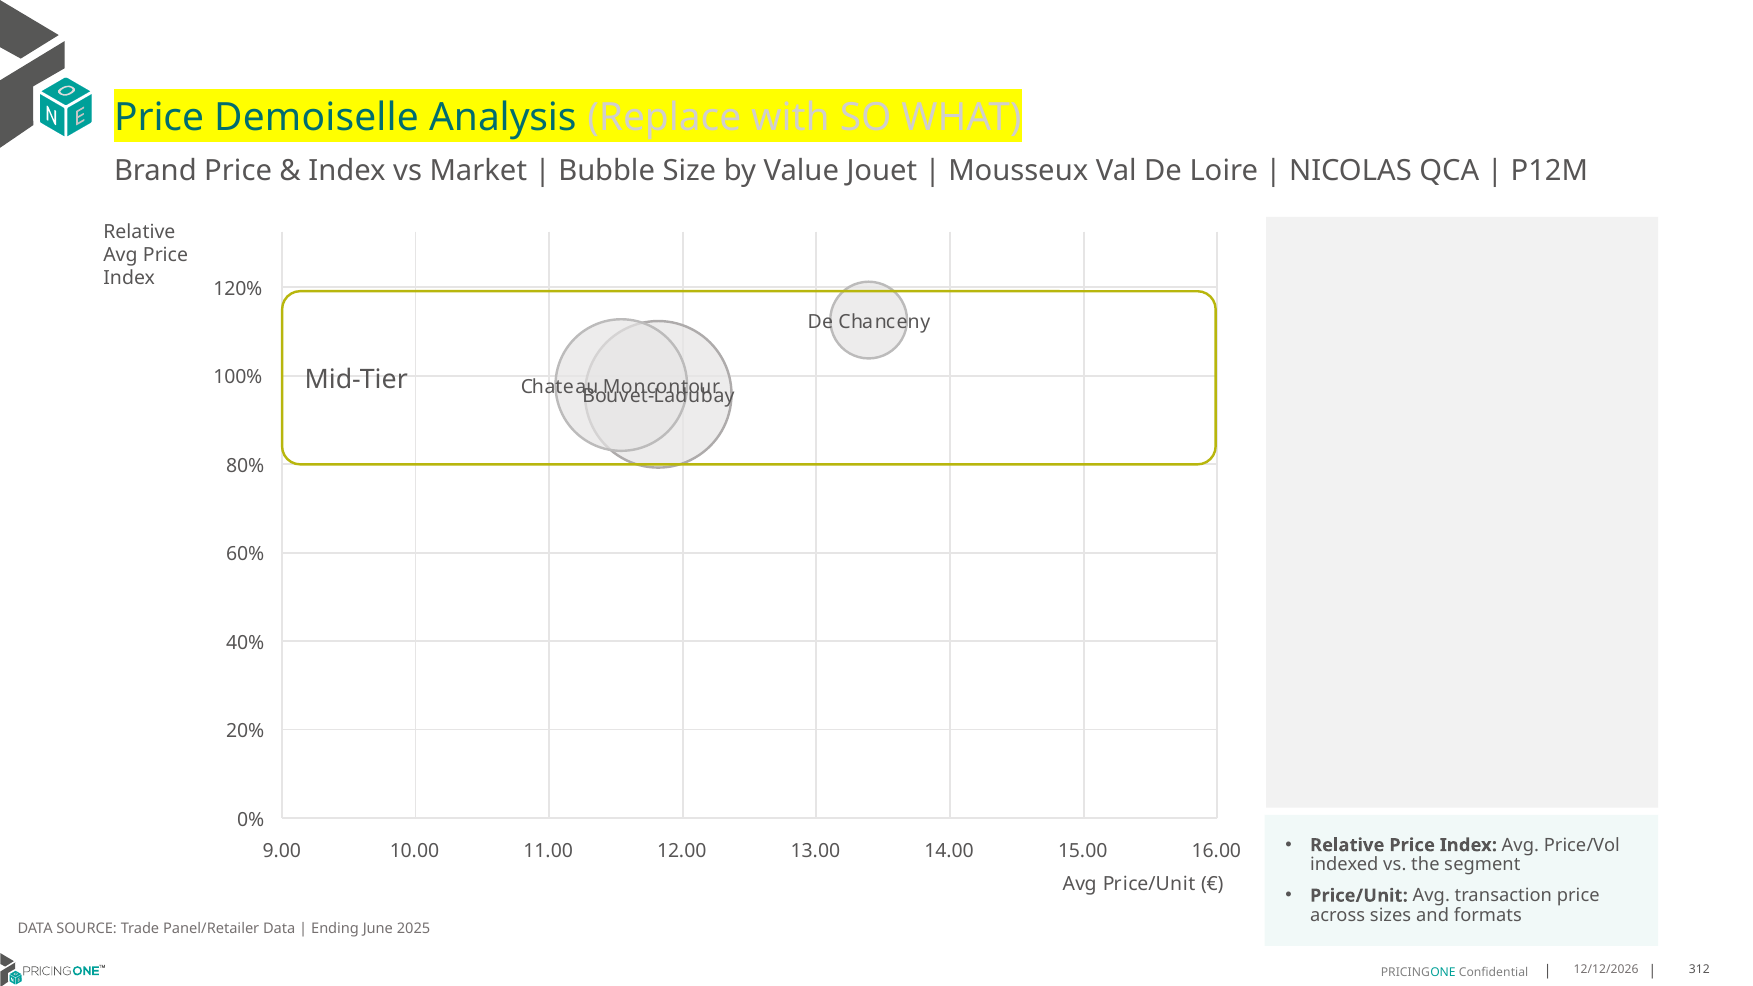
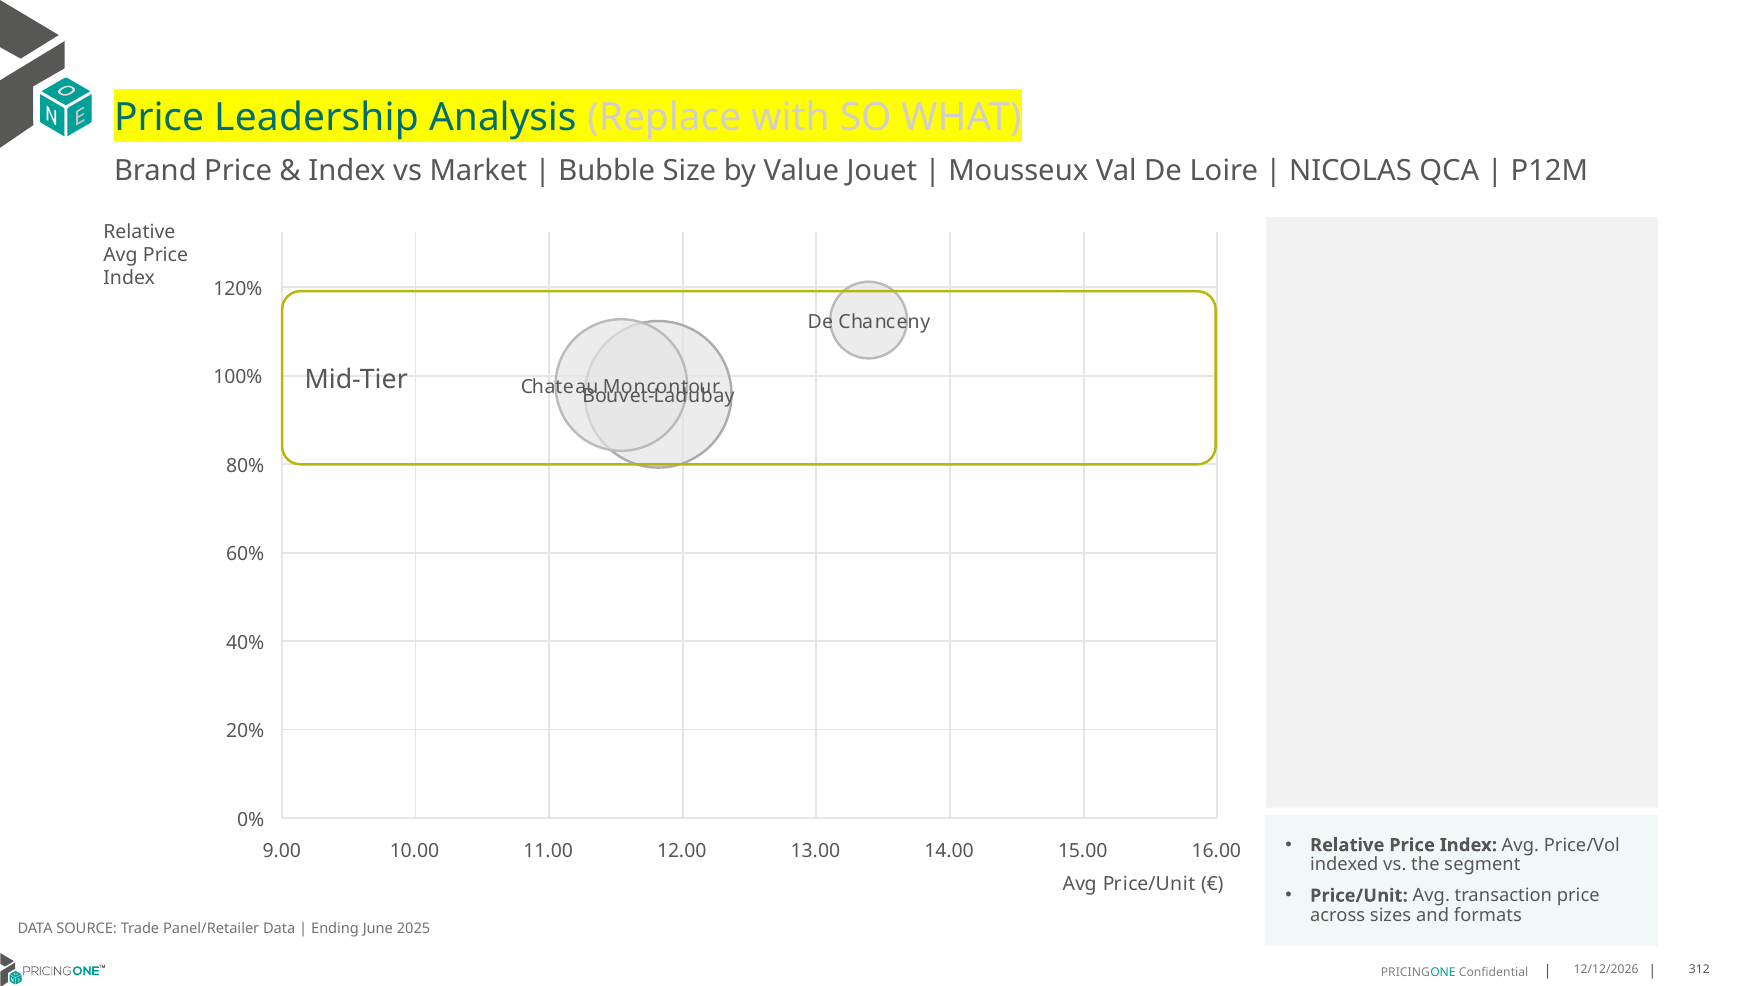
Demoiselle: Demoiselle -> Leadership
